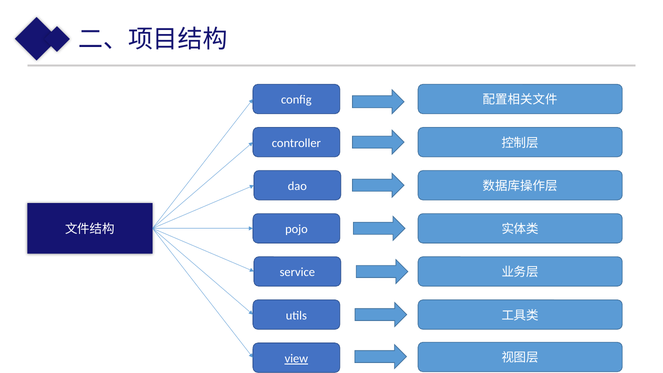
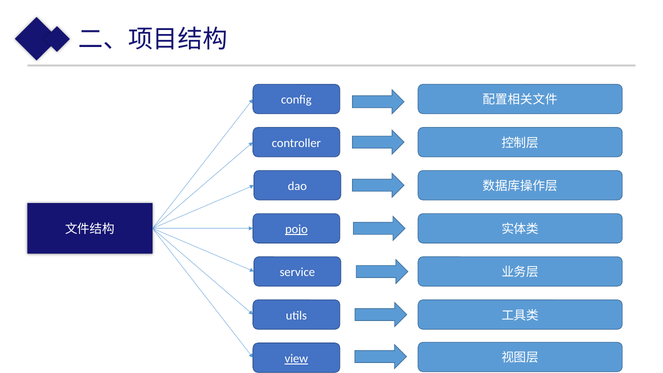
pojo underline: none -> present
